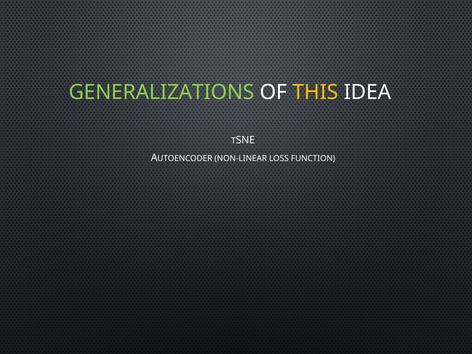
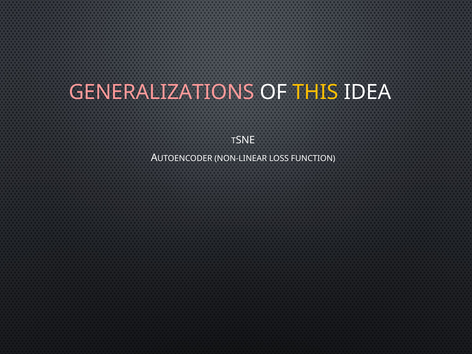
GENERALIZATIONS colour: light green -> pink
